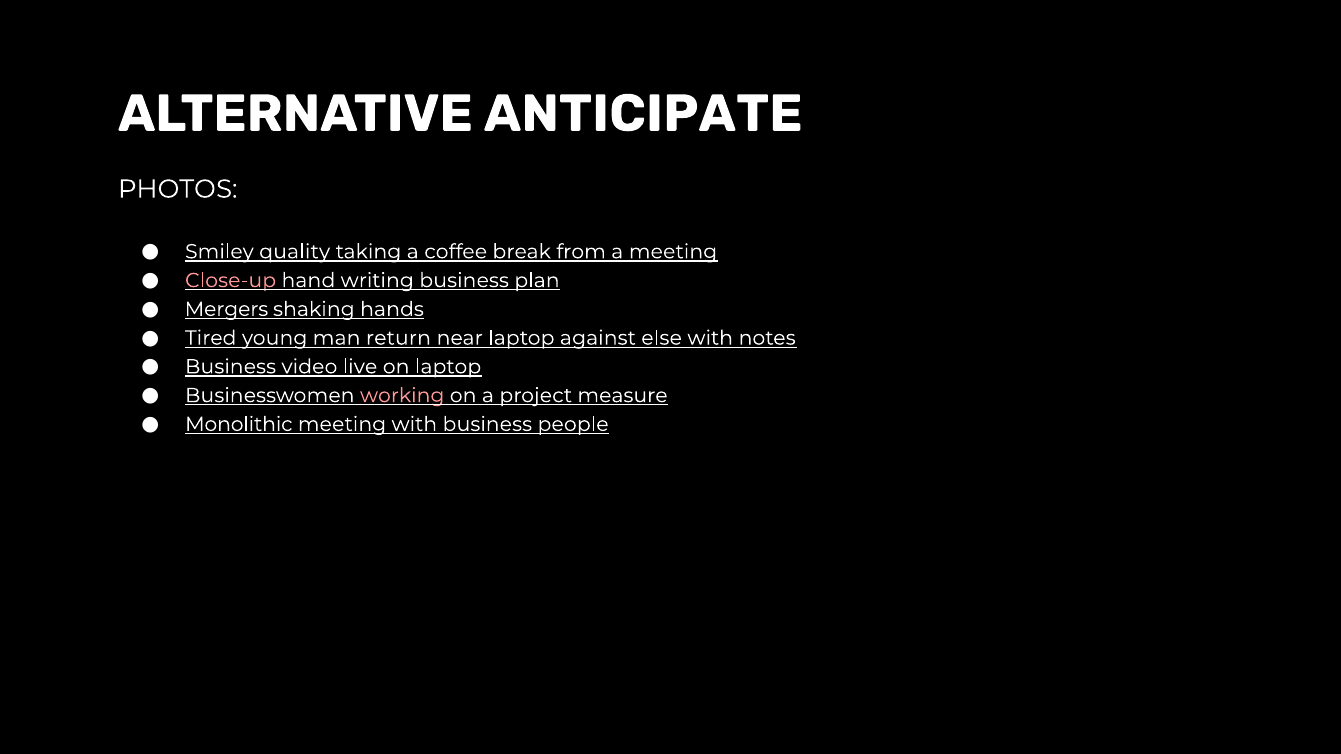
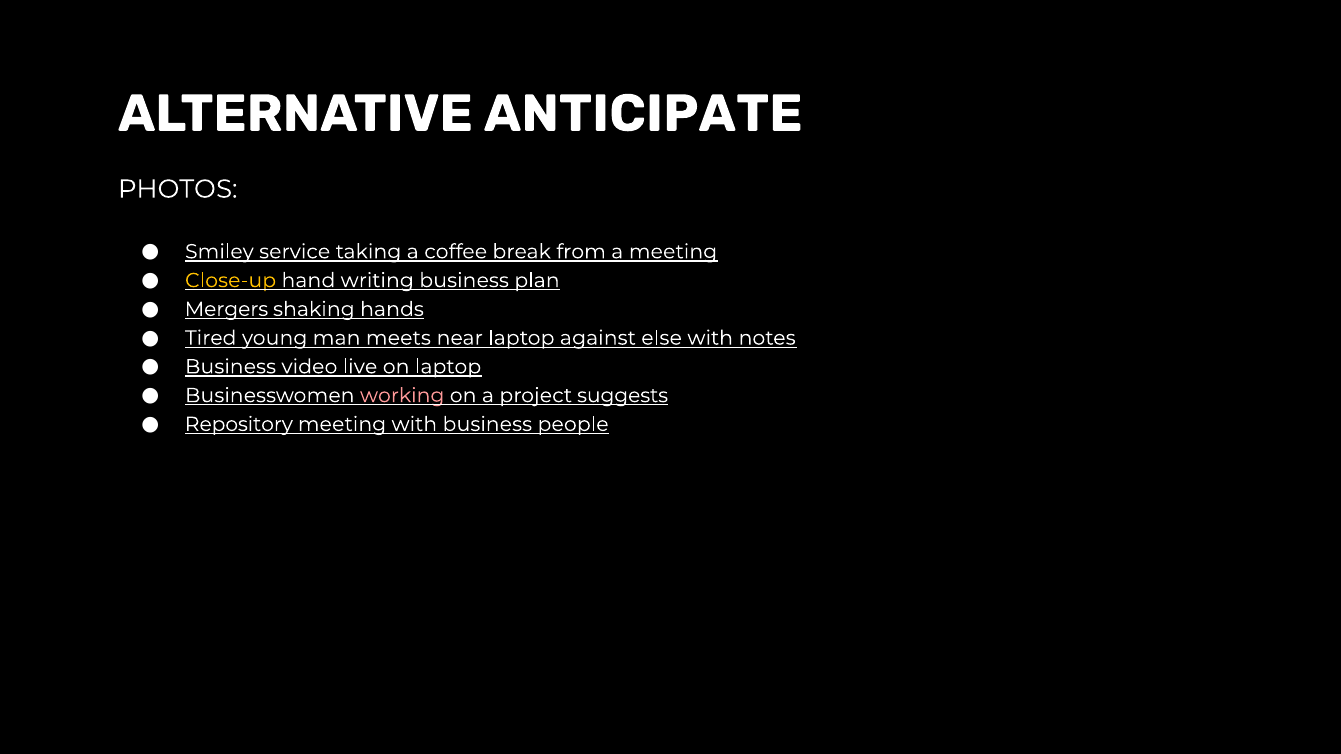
quality: quality -> service
Close-up colour: pink -> yellow
return: return -> meets
measure: measure -> suggests
Monolithic: Monolithic -> Repository
